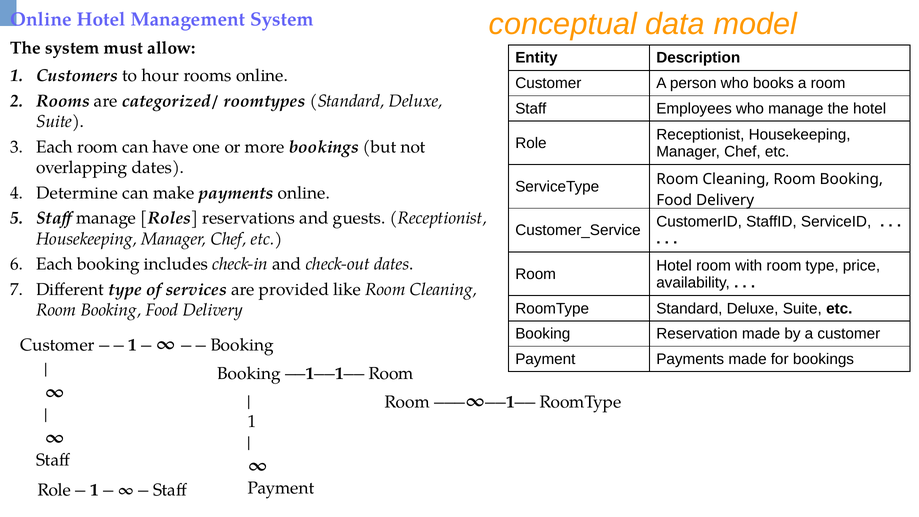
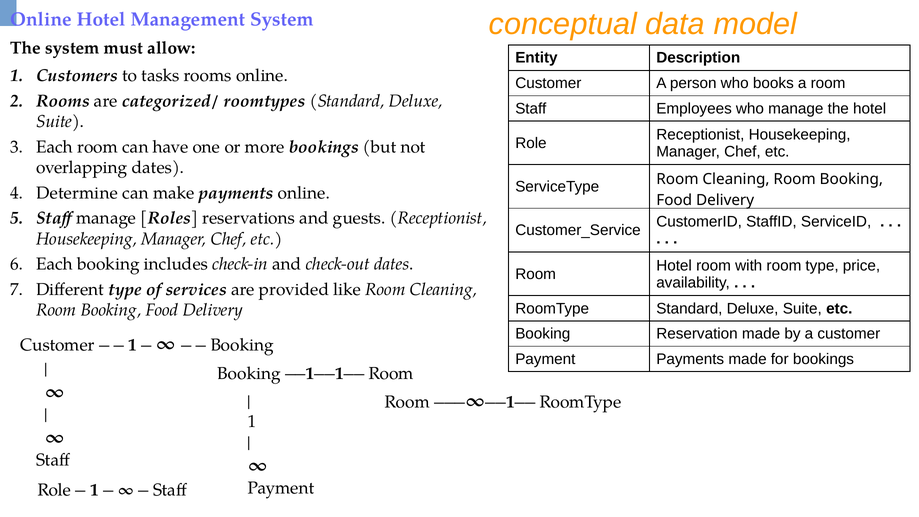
hour: hour -> tasks
